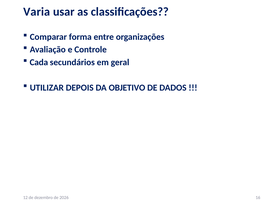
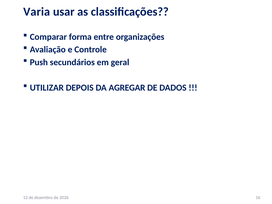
Cada: Cada -> Push
OBJETIVO: OBJETIVO -> AGREGAR
